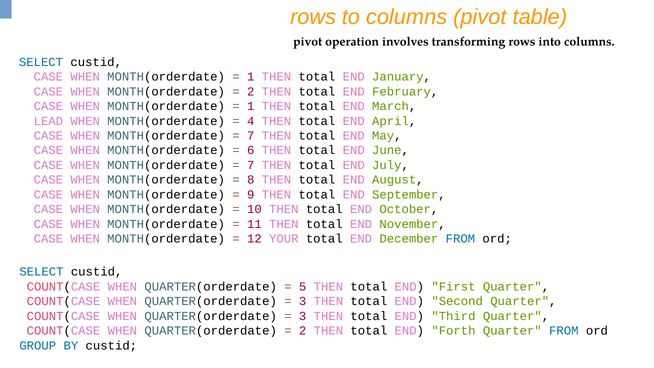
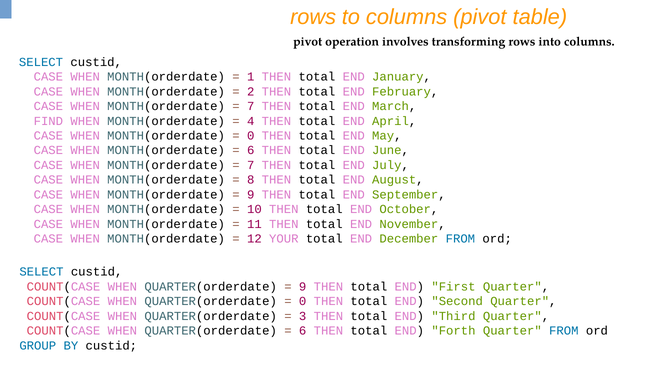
1 at (251, 106): 1 -> 7
LEAD: LEAD -> FIND
7 at (251, 136): 7 -> 0
5 at (303, 287): 5 -> 9
3 at (303, 301): 3 -> 0
2 at (303, 331): 2 -> 6
